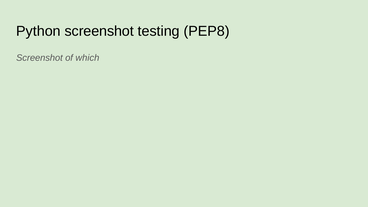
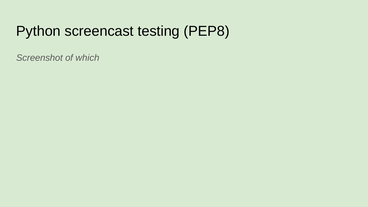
Python screenshot: screenshot -> screencast
